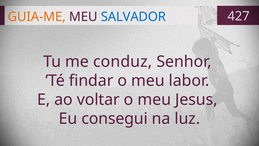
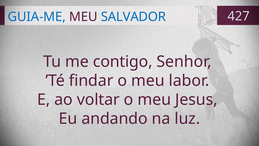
GUIA-ME colour: orange -> blue
conduz: conduz -> contigo
consegui: consegui -> andando
